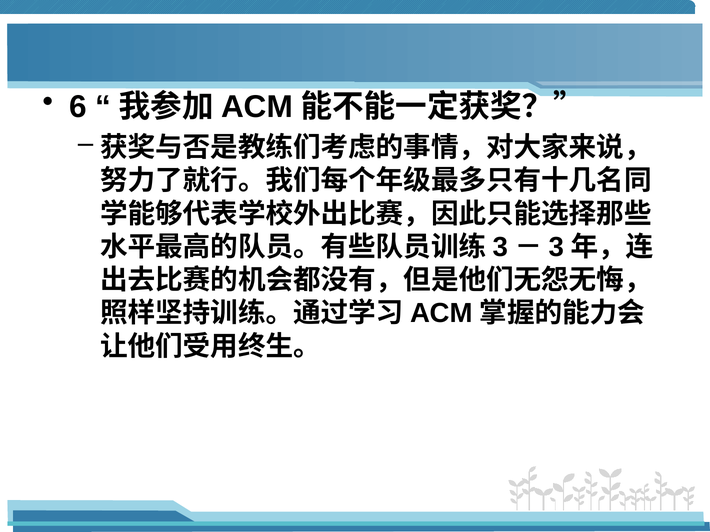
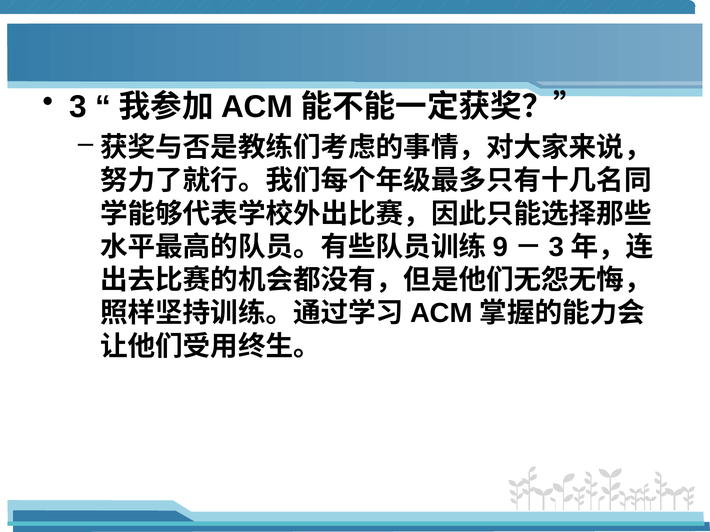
6 at (78, 107): 6 -> 3
3 at (500, 247): 3 -> 9
